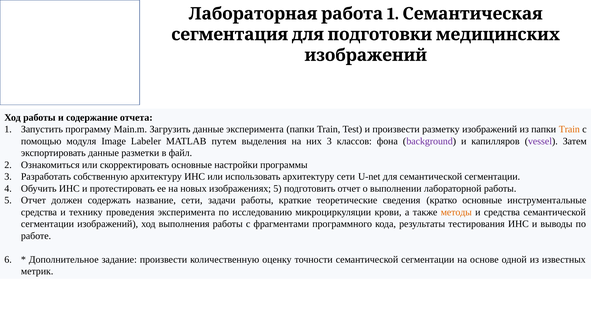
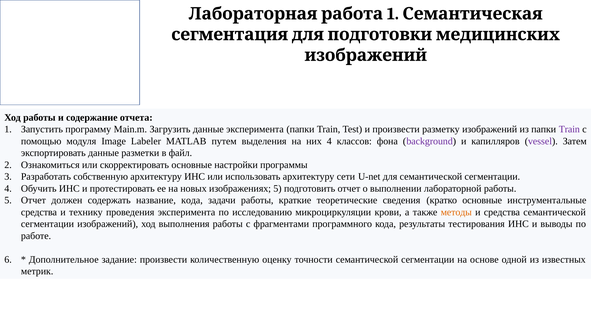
Train at (569, 129) colour: orange -> purple
них 3: 3 -> 4
название сети: сети -> кода
